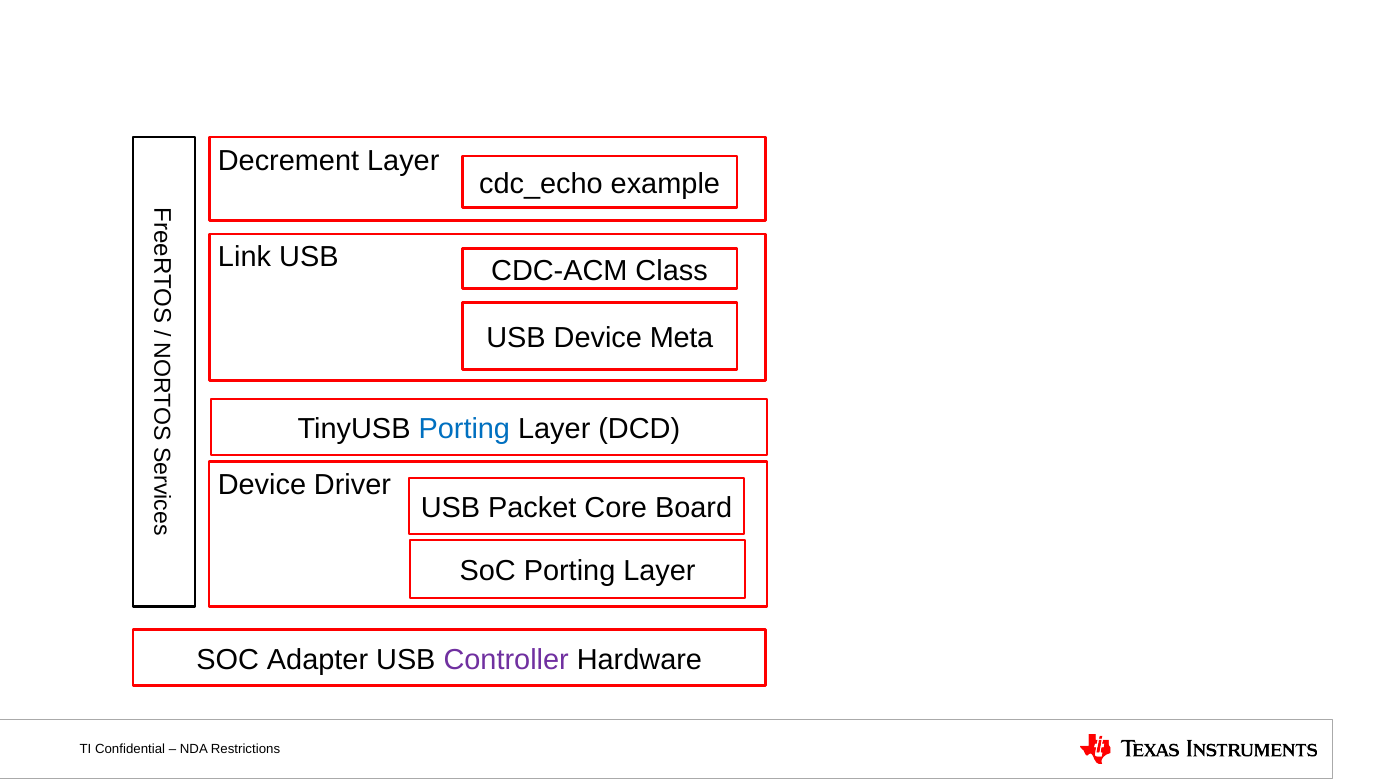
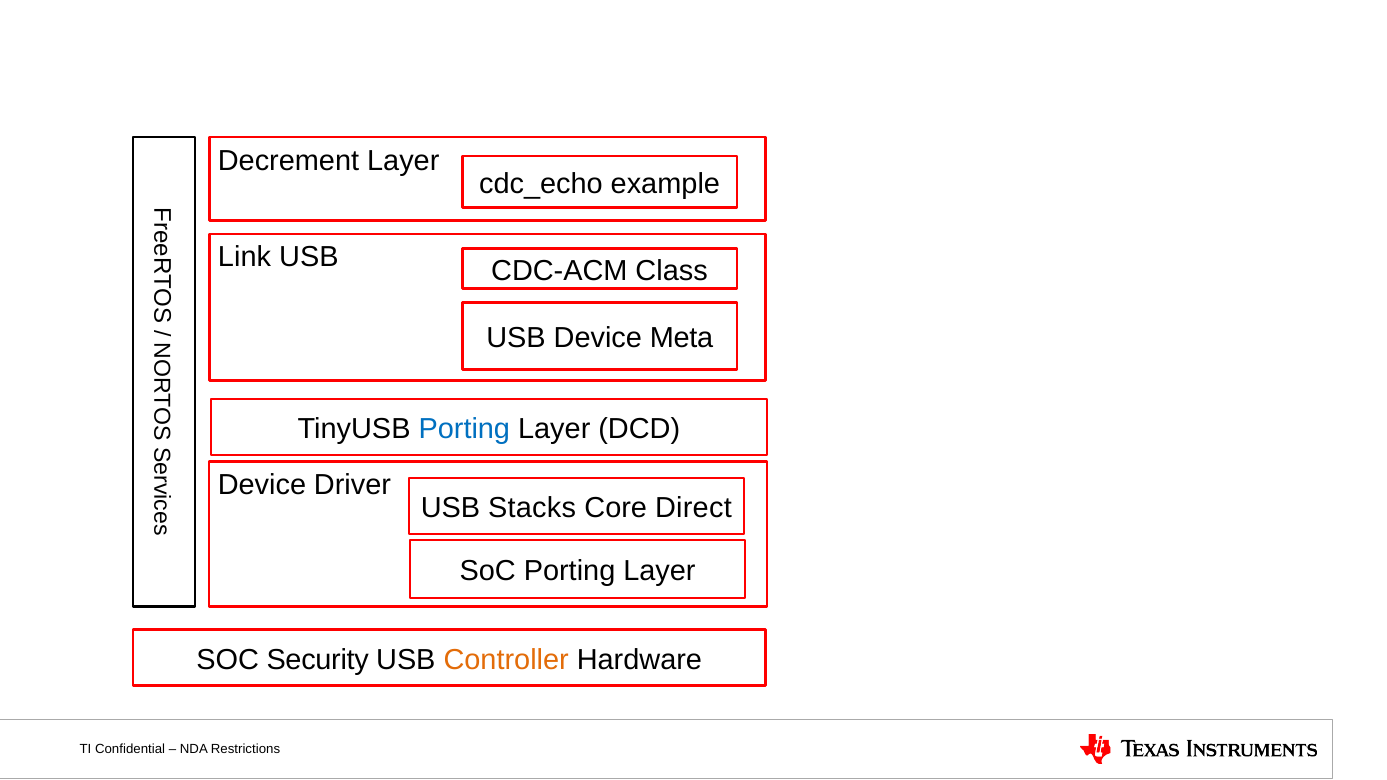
Packet: Packet -> Stacks
Board: Board -> Direct
Adapter: Adapter -> Security
Controller colour: purple -> orange
